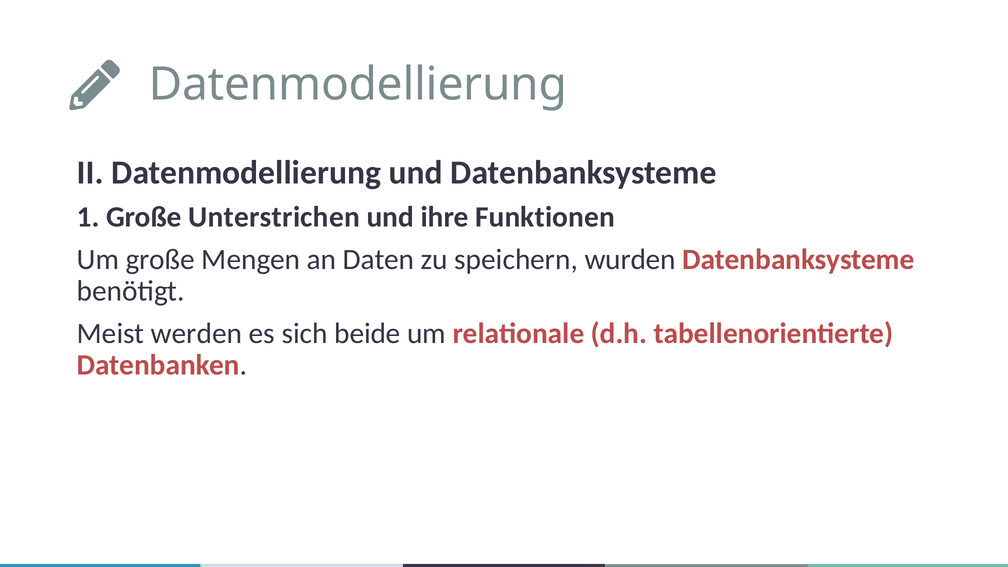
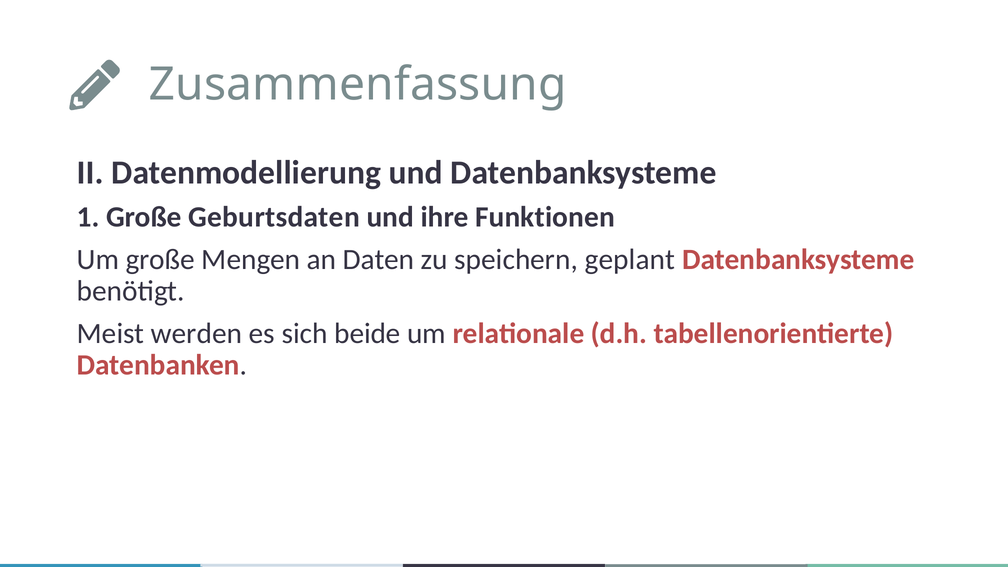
Datenmodellierung at (358, 85): Datenmodellierung -> Zusammenfassung
Unterstrichen: Unterstrichen -> Geburtsdaten
wurden: wurden -> geplant
